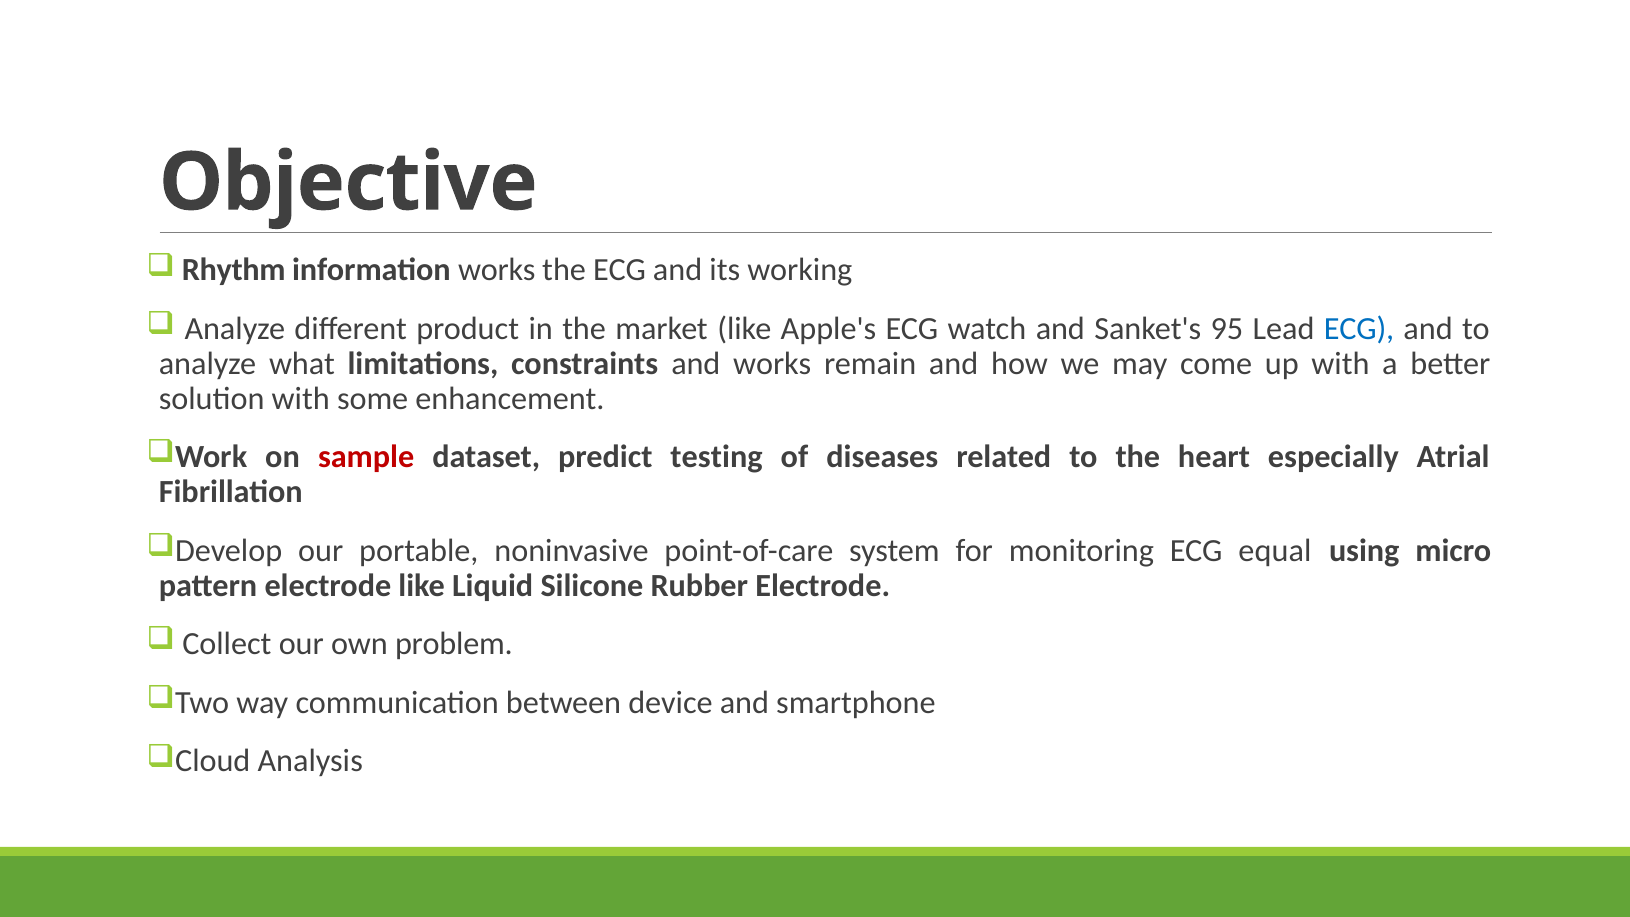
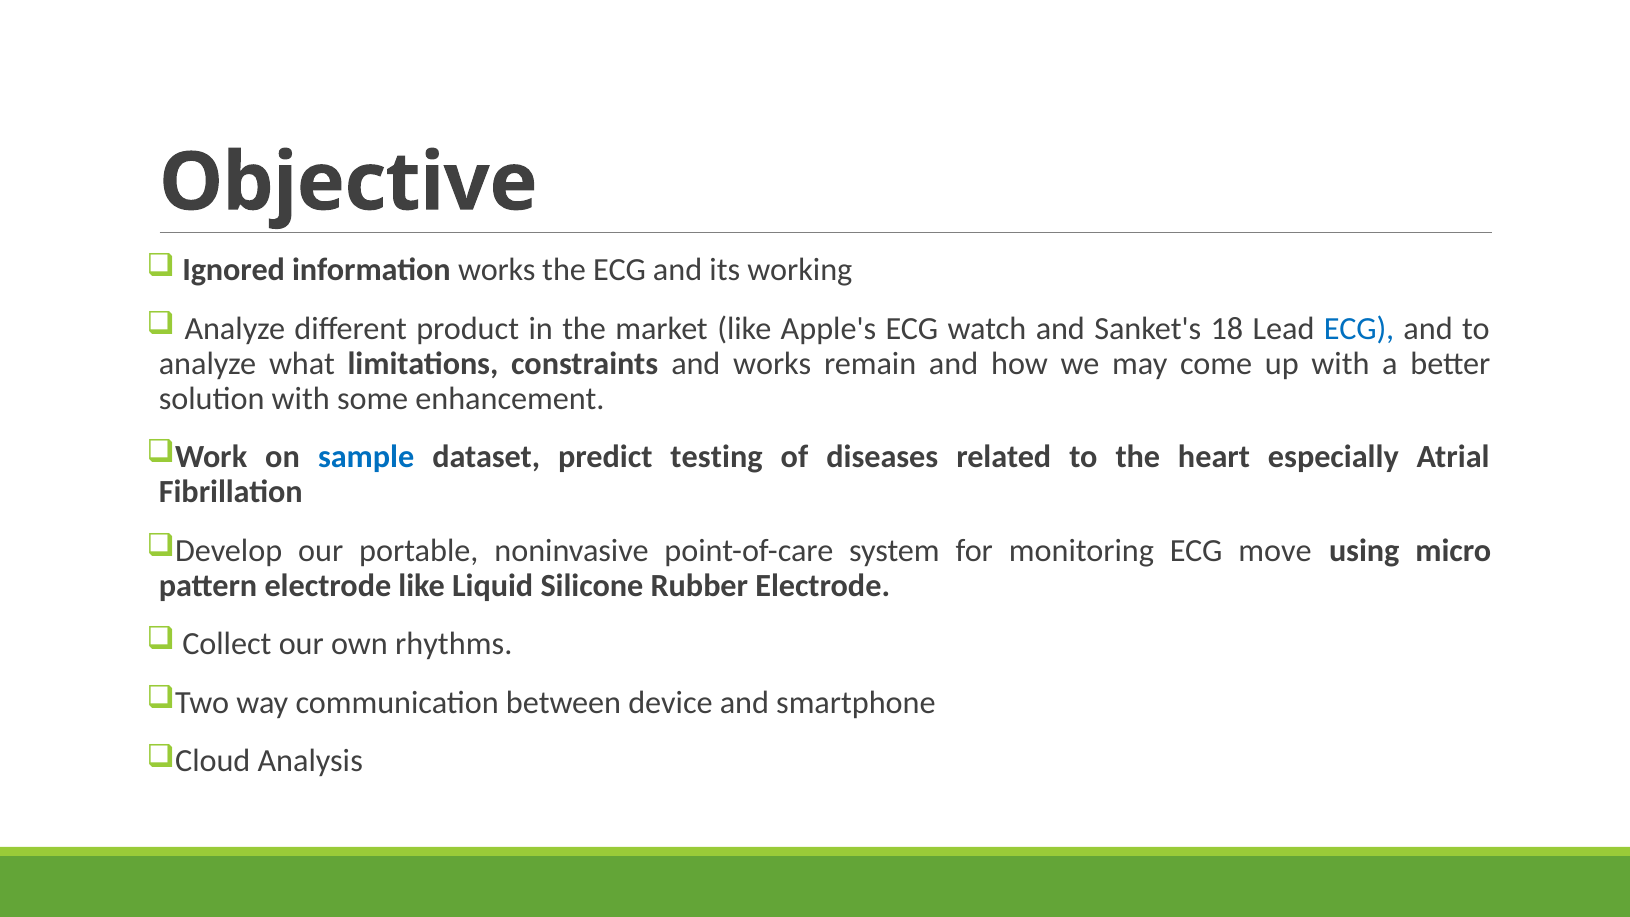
Rhythm: Rhythm -> Ignored
95: 95 -> 18
sample colour: red -> blue
equal: equal -> move
problem: problem -> rhythms
